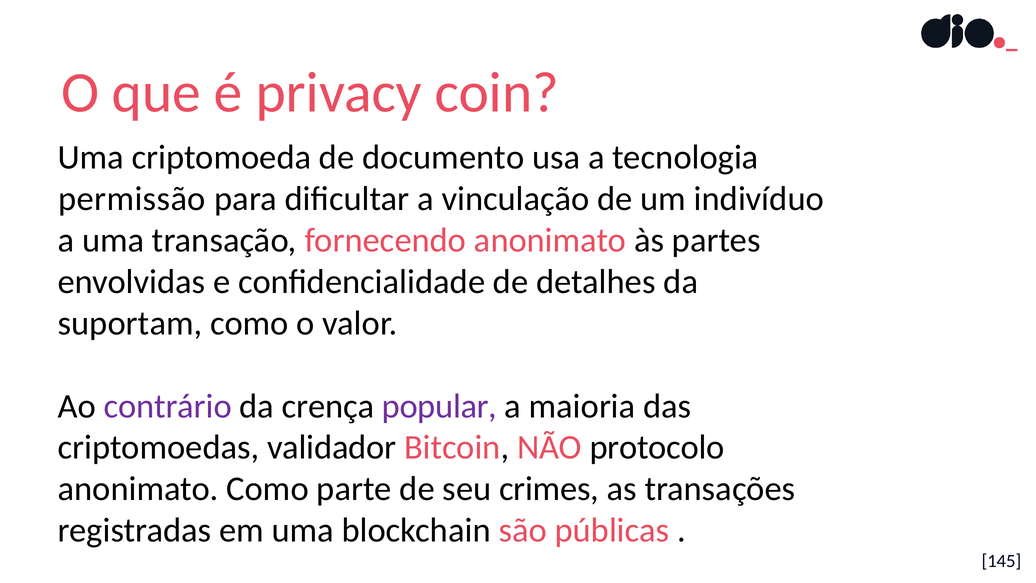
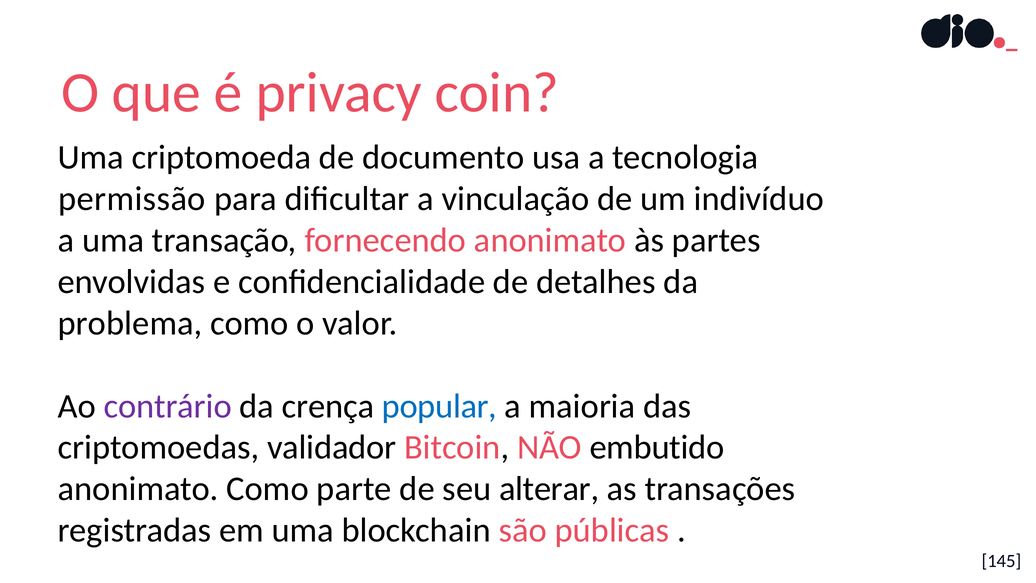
suportam: suportam -> problema
popular colour: purple -> blue
protocolo: protocolo -> embutido
crimes: crimes -> alterar
